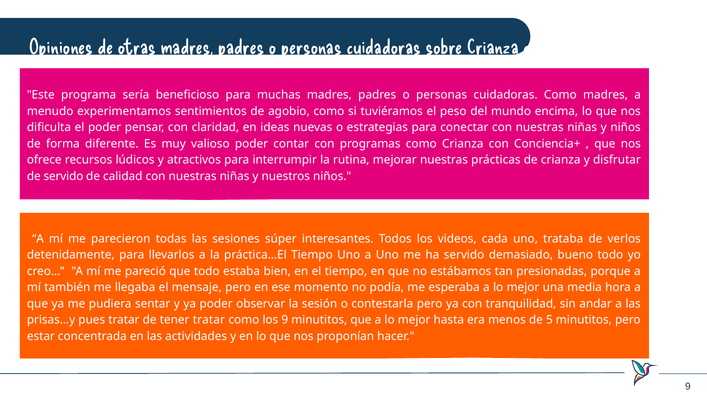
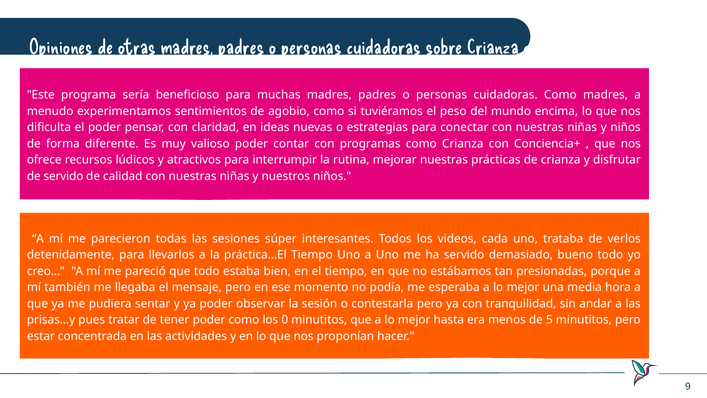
tener tratar: tratar -> poder
los 9: 9 -> 0
